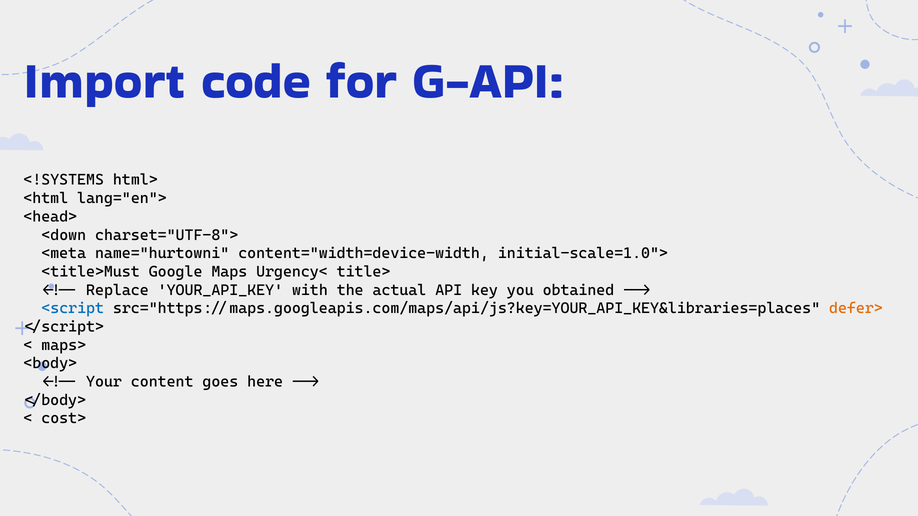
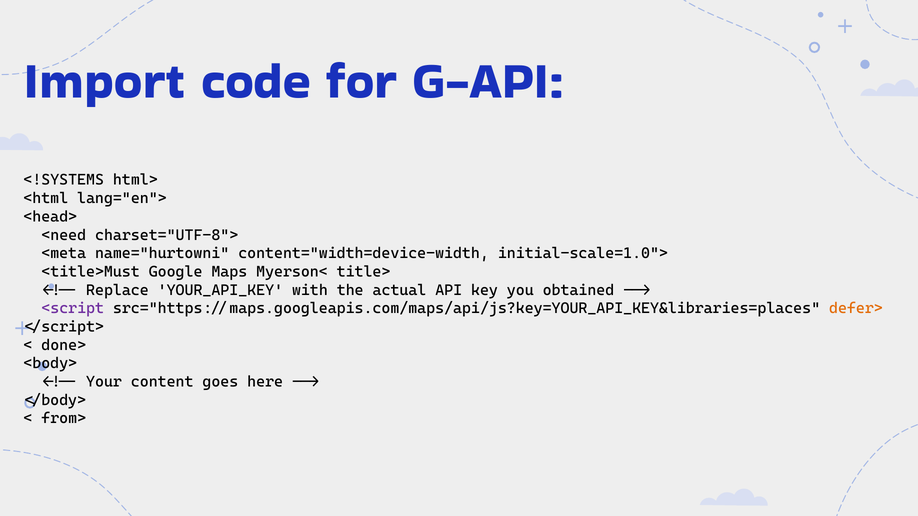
<down: <down -> <need
Urgency</title>: Urgency</title> -> Myerson</title>
<script colour: blue -> purple
</maps>: </maps> -> </done>
</cost>: </cost> -> </from>
